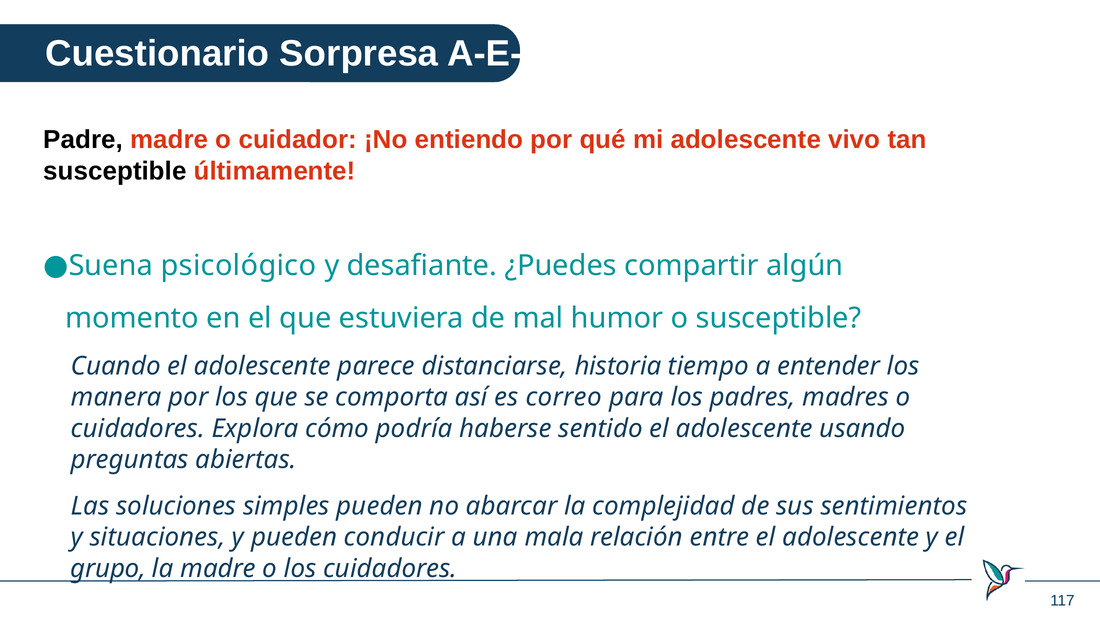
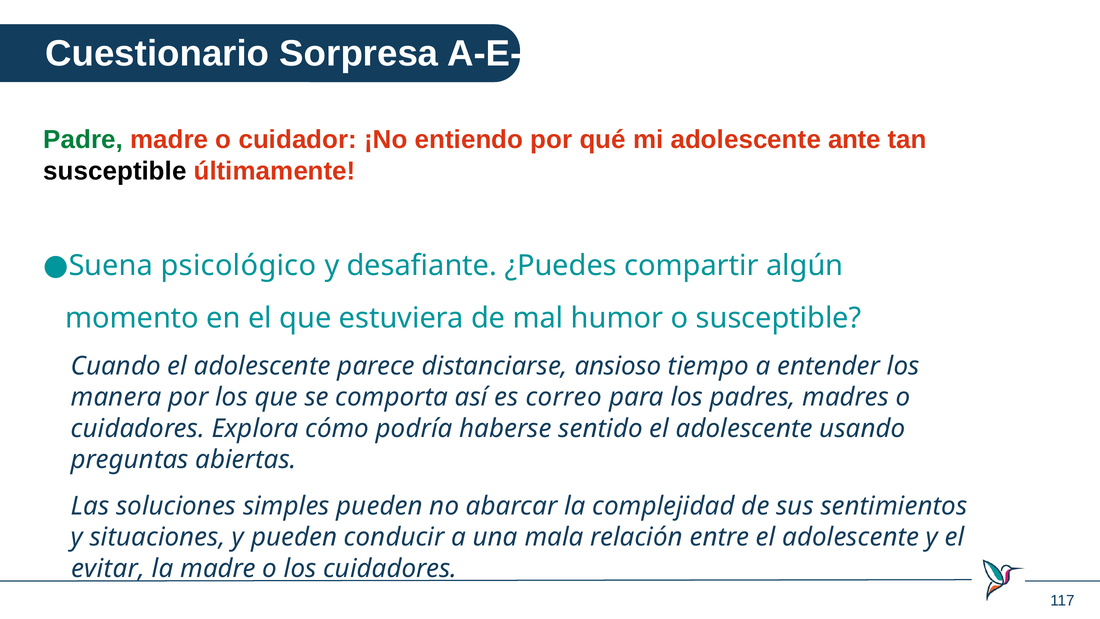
Padre colour: black -> green
vivo: vivo -> ante
historia: historia -> ansioso
grupo: grupo -> evitar
